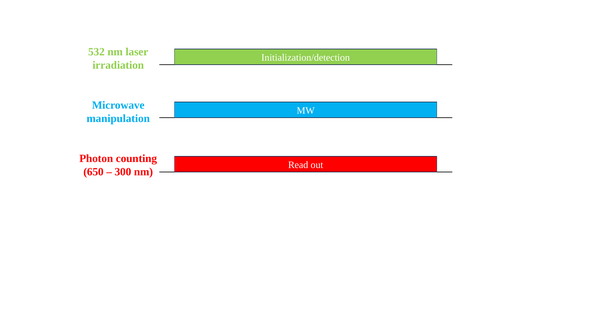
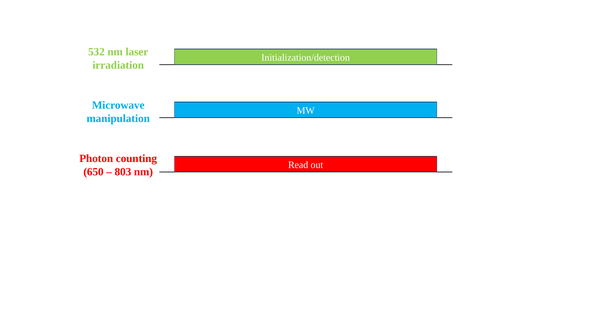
300: 300 -> 803
